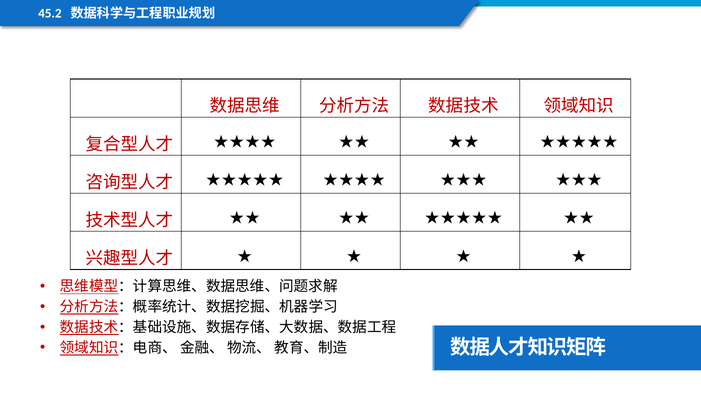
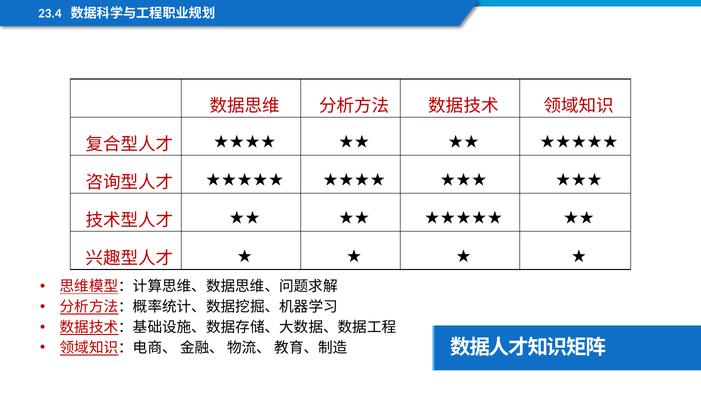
45.2: 45.2 -> 23.4
